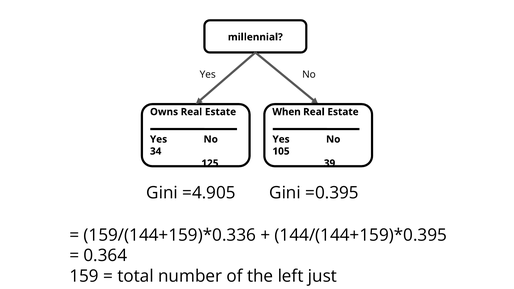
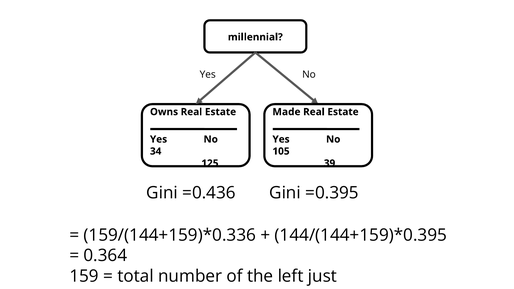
When: When -> Made
=4.905: =4.905 -> =0.436
